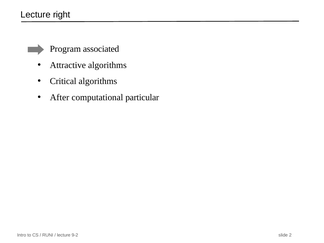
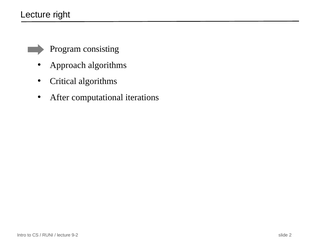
associated: associated -> consisting
Attractive: Attractive -> Approach
particular: particular -> iterations
